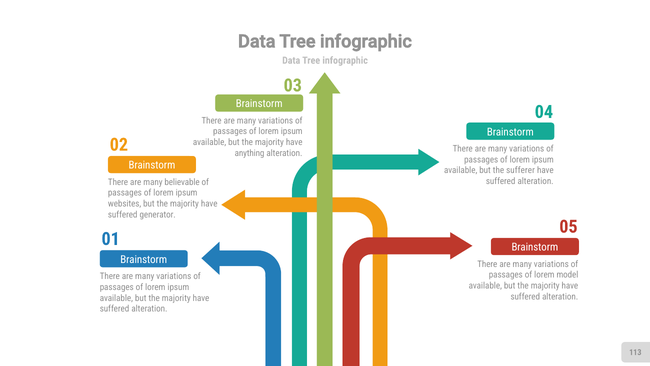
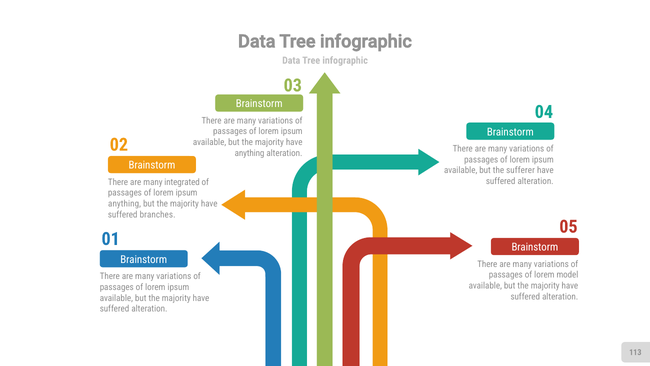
believable: believable -> integrated
websites at (125, 204): websites -> anything
generator: generator -> branches
